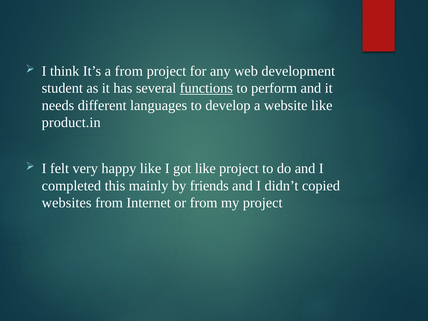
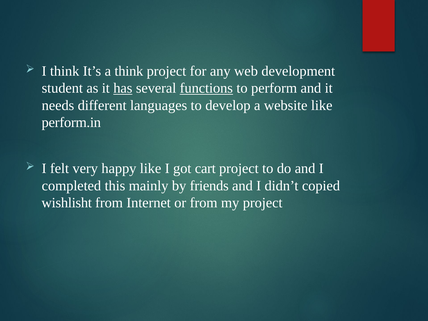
a from: from -> think
has underline: none -> present
product.in: product.in -> perform.in
got like: like -> cart
websites: websites -> wishlisht
